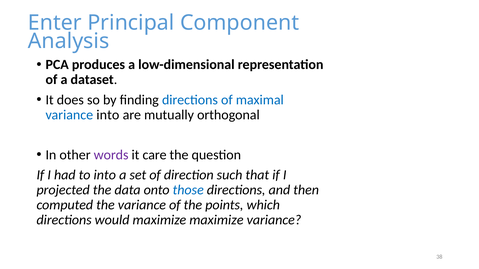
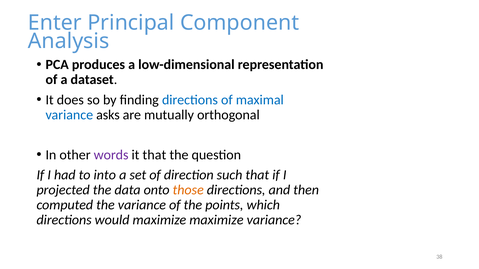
variance into: into -> asks
it care: care -> that
those colour: blue -> orange
